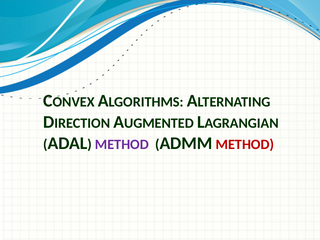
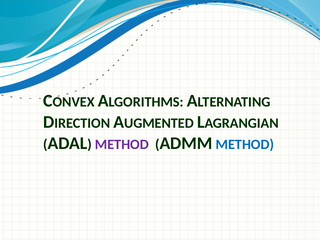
METHOD at (245, 144) colour: red -> blue
